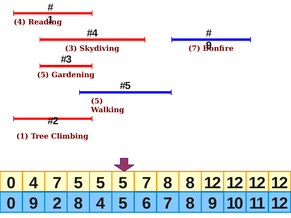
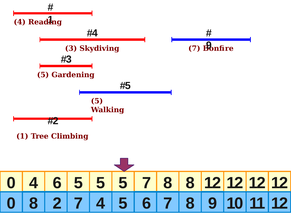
4 7: 7 -> 6
0 9: 9 -> 8
2 8: 8 -> 7
